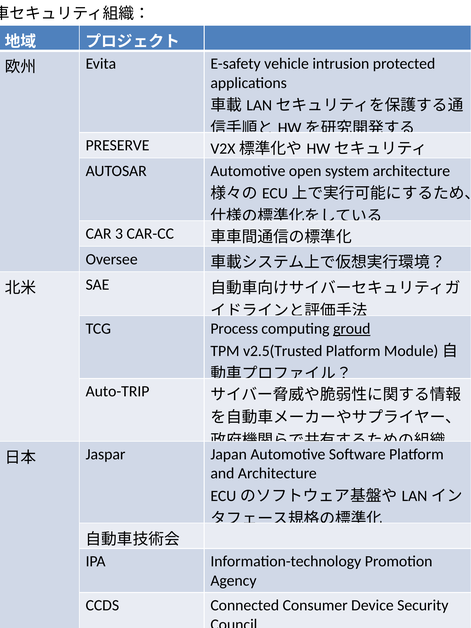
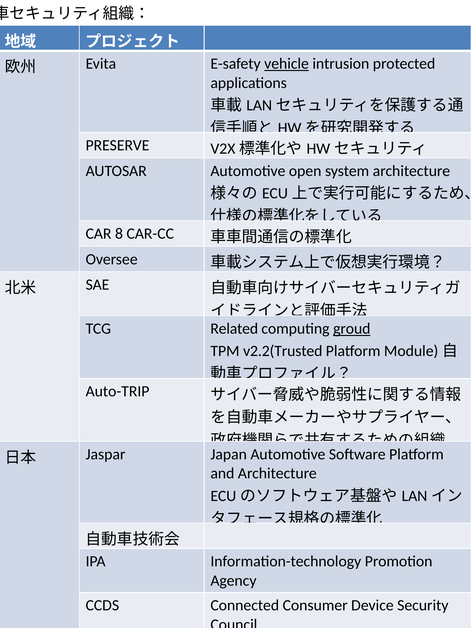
vehicle underline: none -> present
3: 3 -> 8
Process: Process -> Related
v2.5(Trusted: v2.5(Trusted -> v2.2(Trusted
